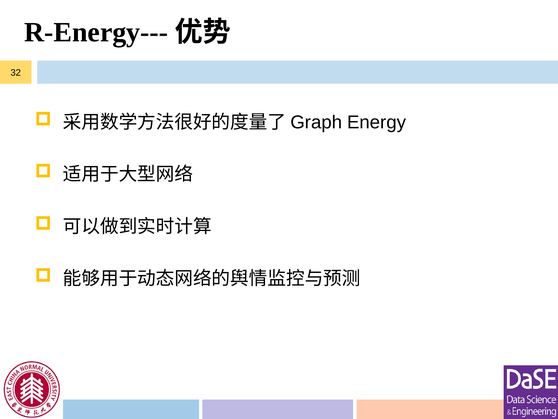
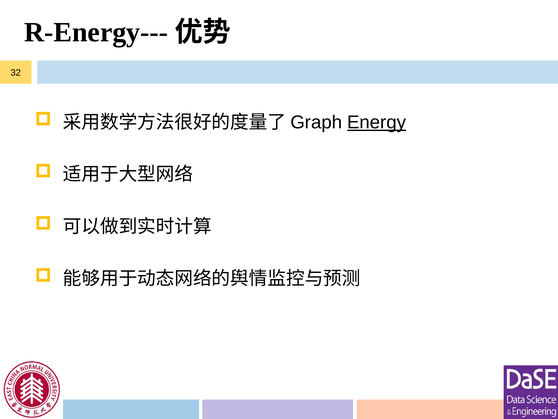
Energy underline: none -> present
